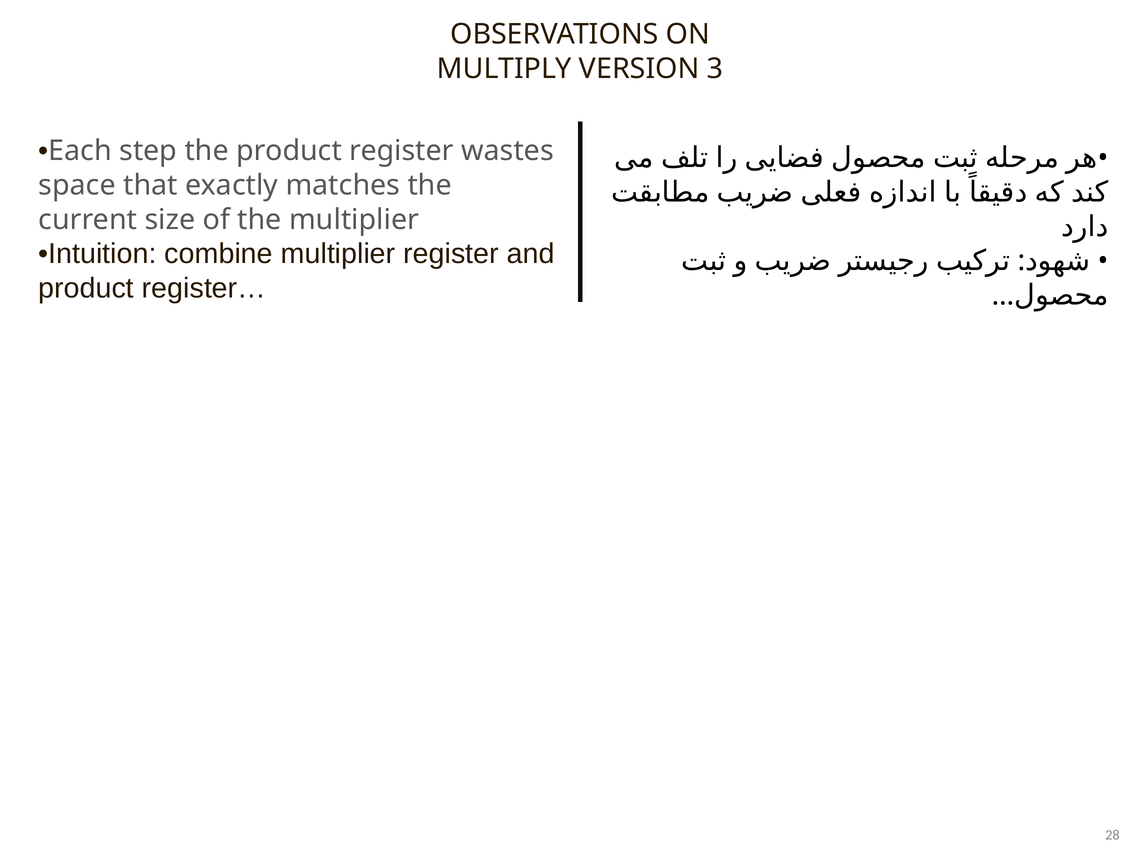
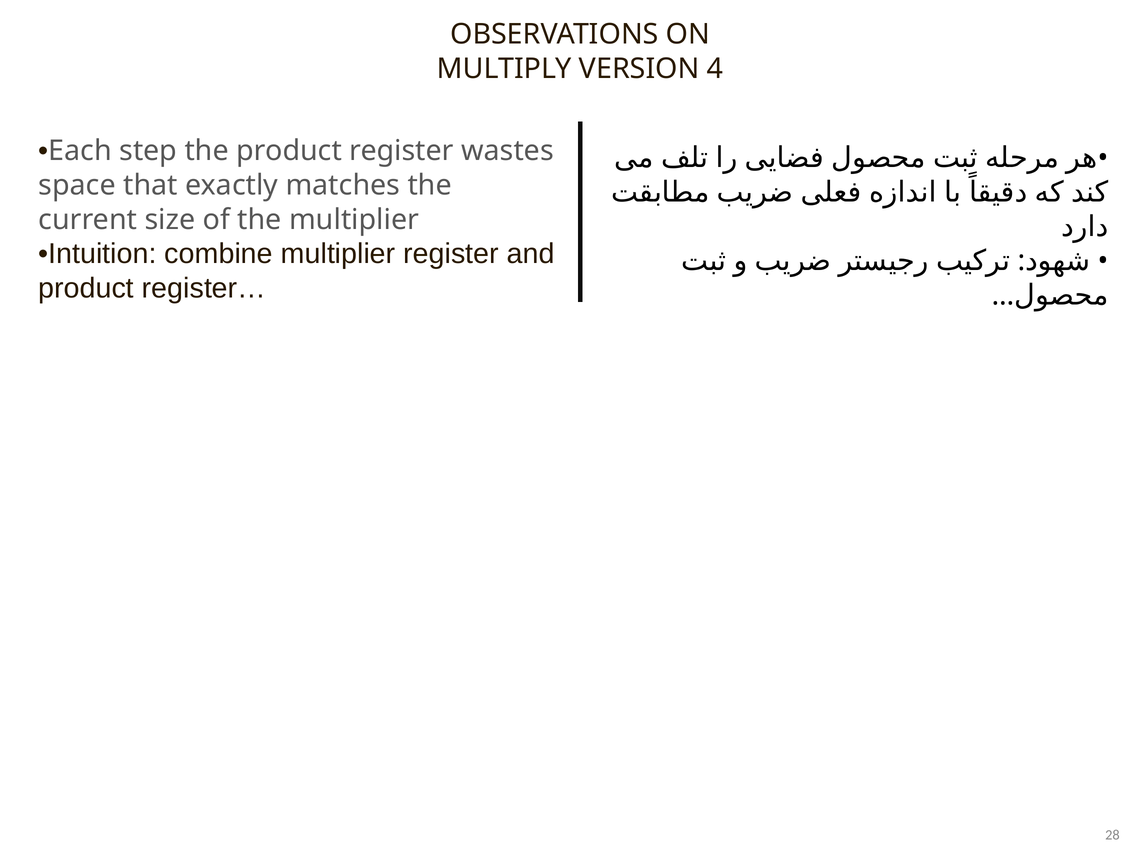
3: 3 -> 4
